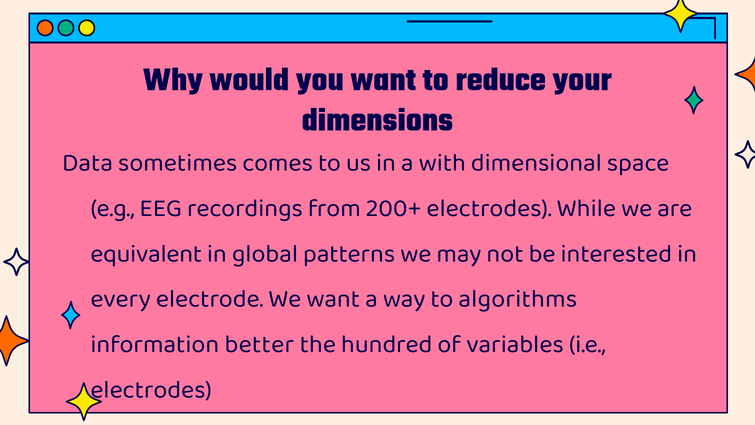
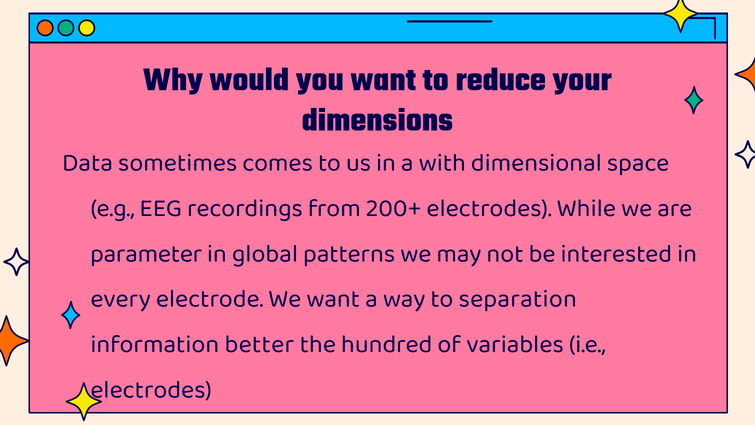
equivalent: equivalent -> parameter
algorithms: algorithms -> separation
